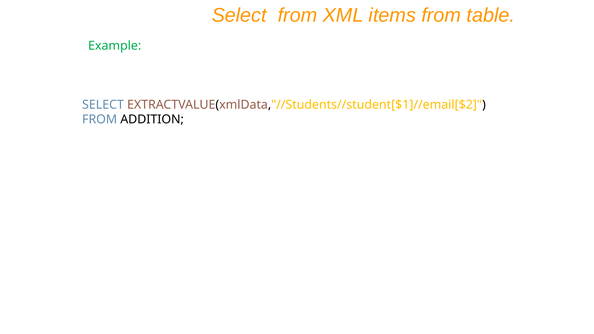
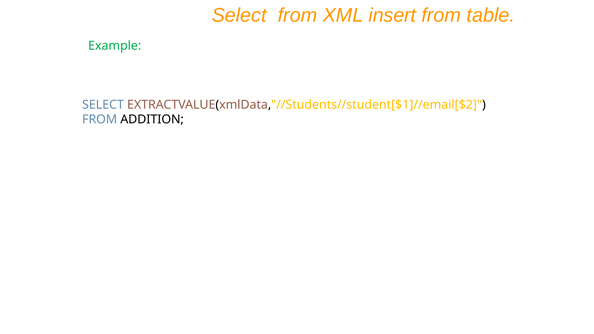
items: items -> insert
